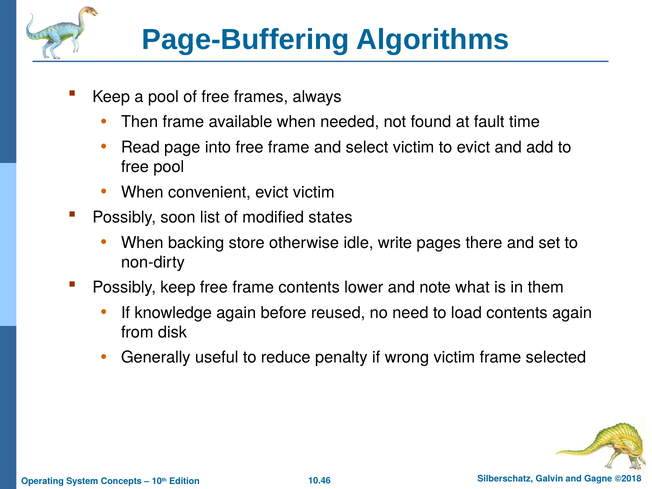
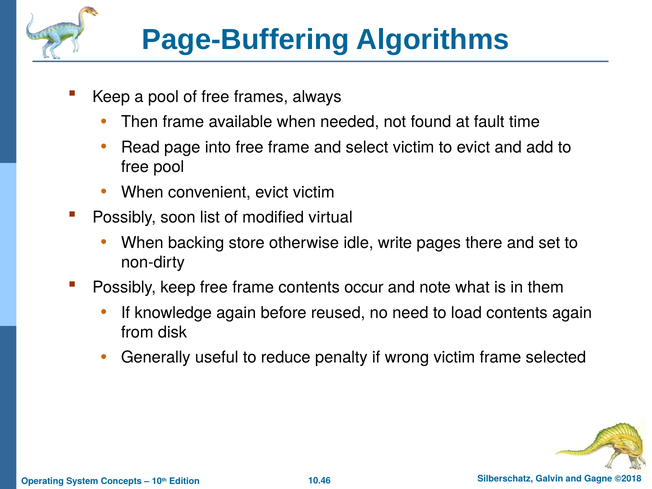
states: states -> virtual
lower: lower -> occur
